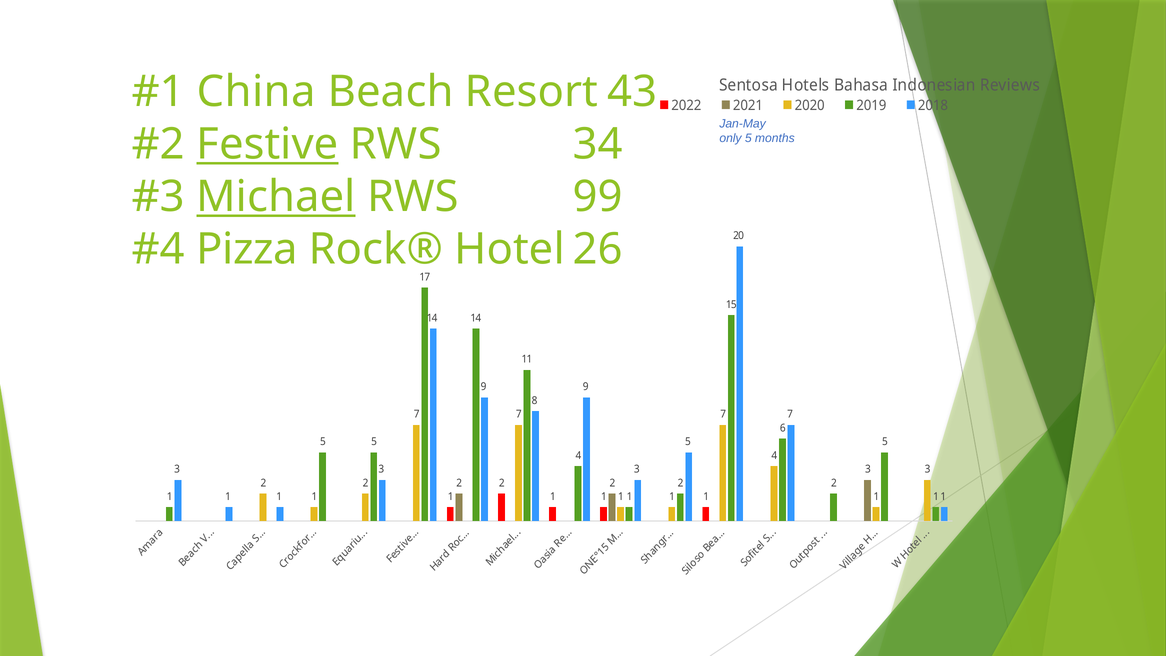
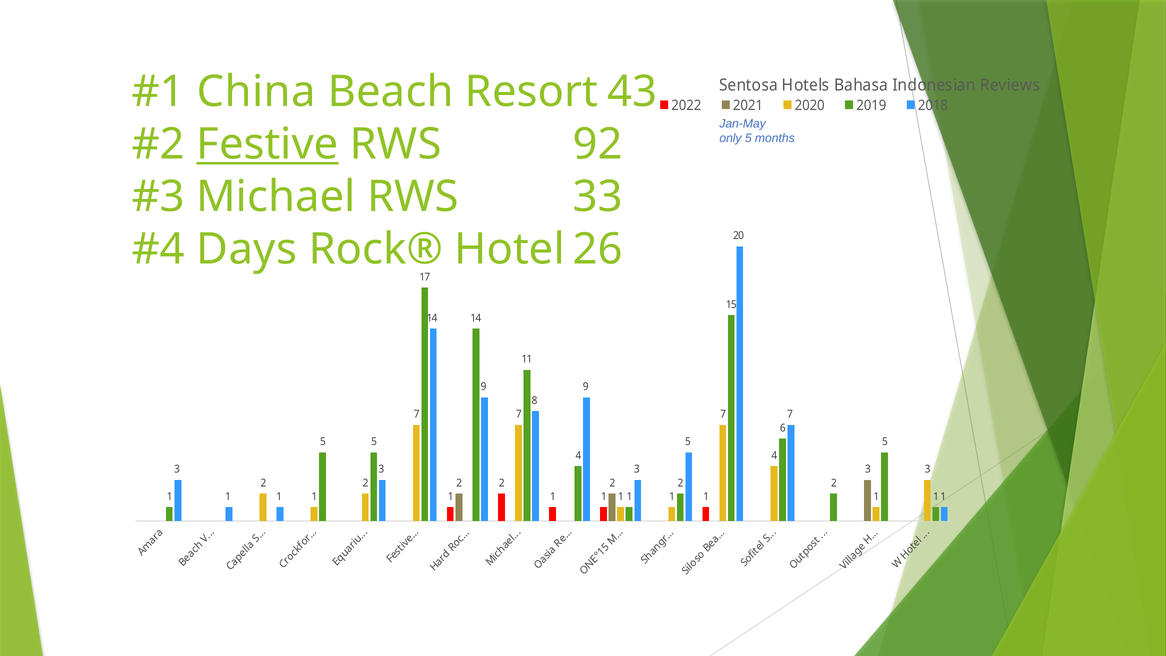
34: 34 -> 92
Michael underline: present -> none
99: 99 -> 33
Pizza: Pizza -> Days
